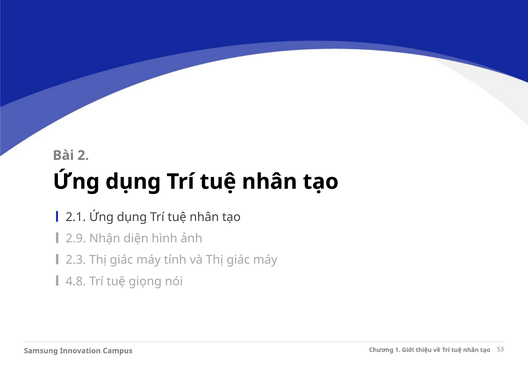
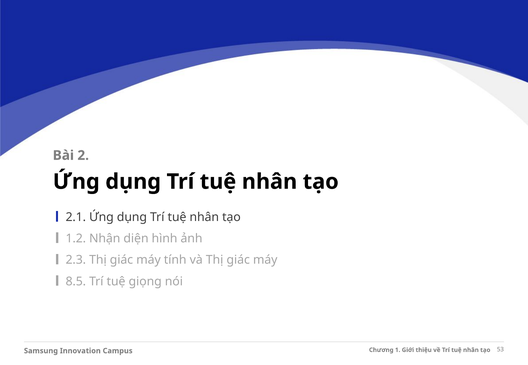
2.9: 2.9 -> 1.2
4.8: 4.8 -> 8.5
